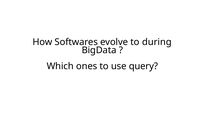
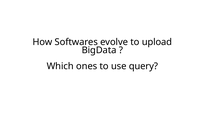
during: during -> upload
